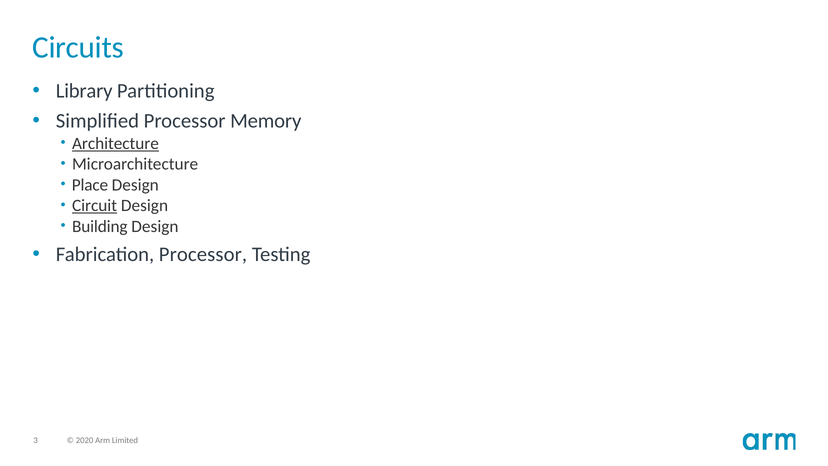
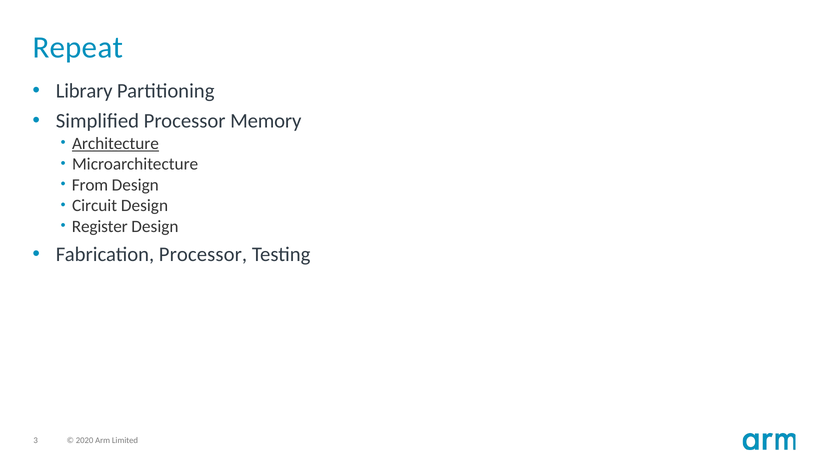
Circuits: Circuits -> Repeat
Place: Place -> From
Circuit underline: present -> none
Building: Building -> Register
